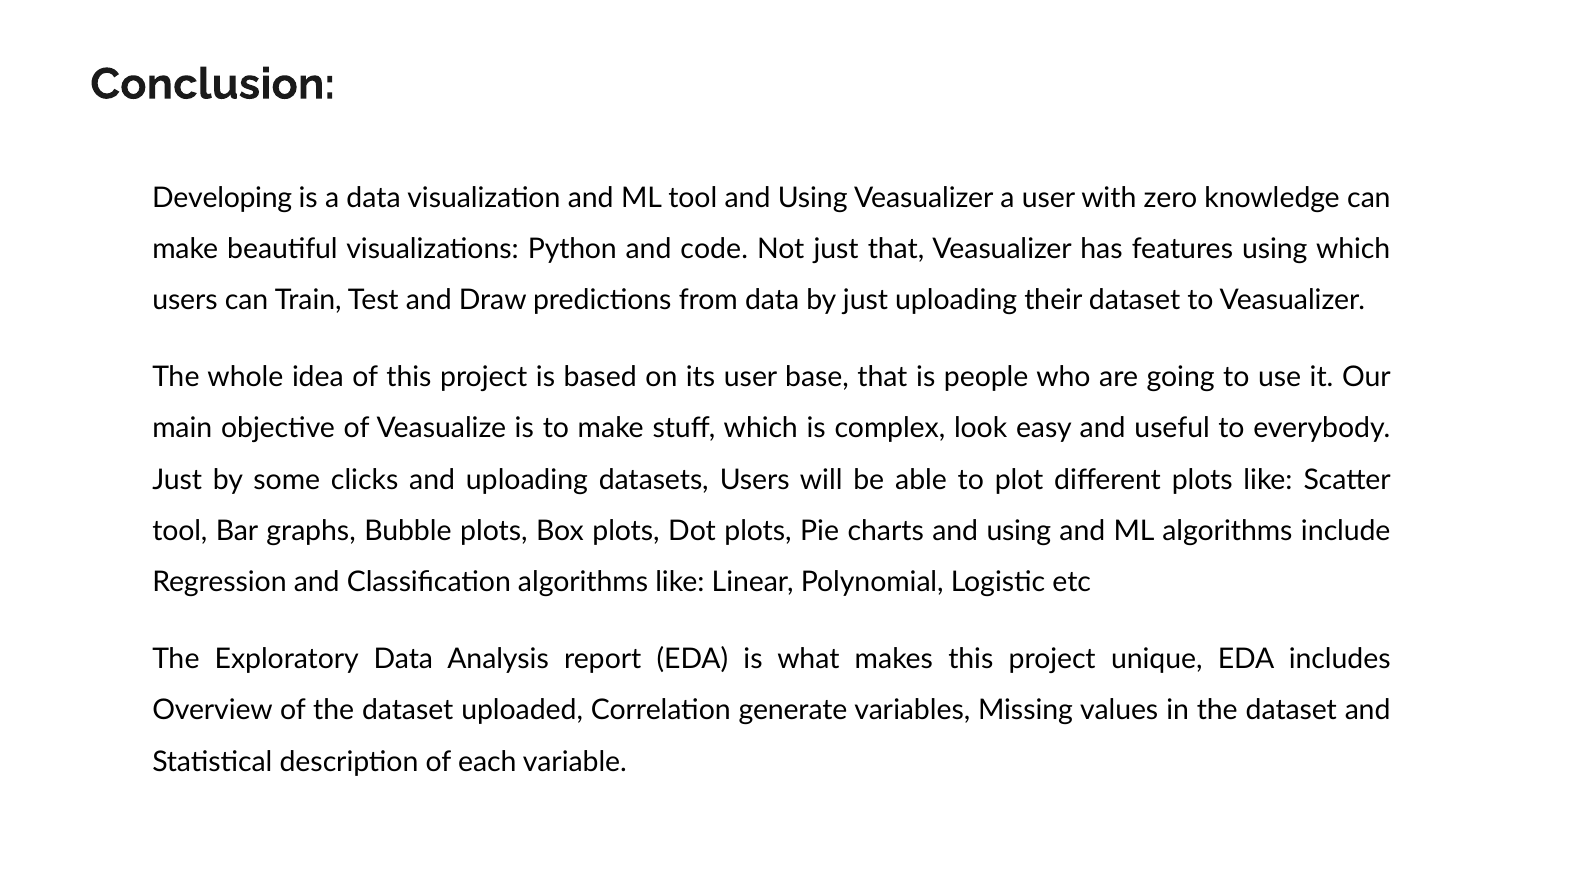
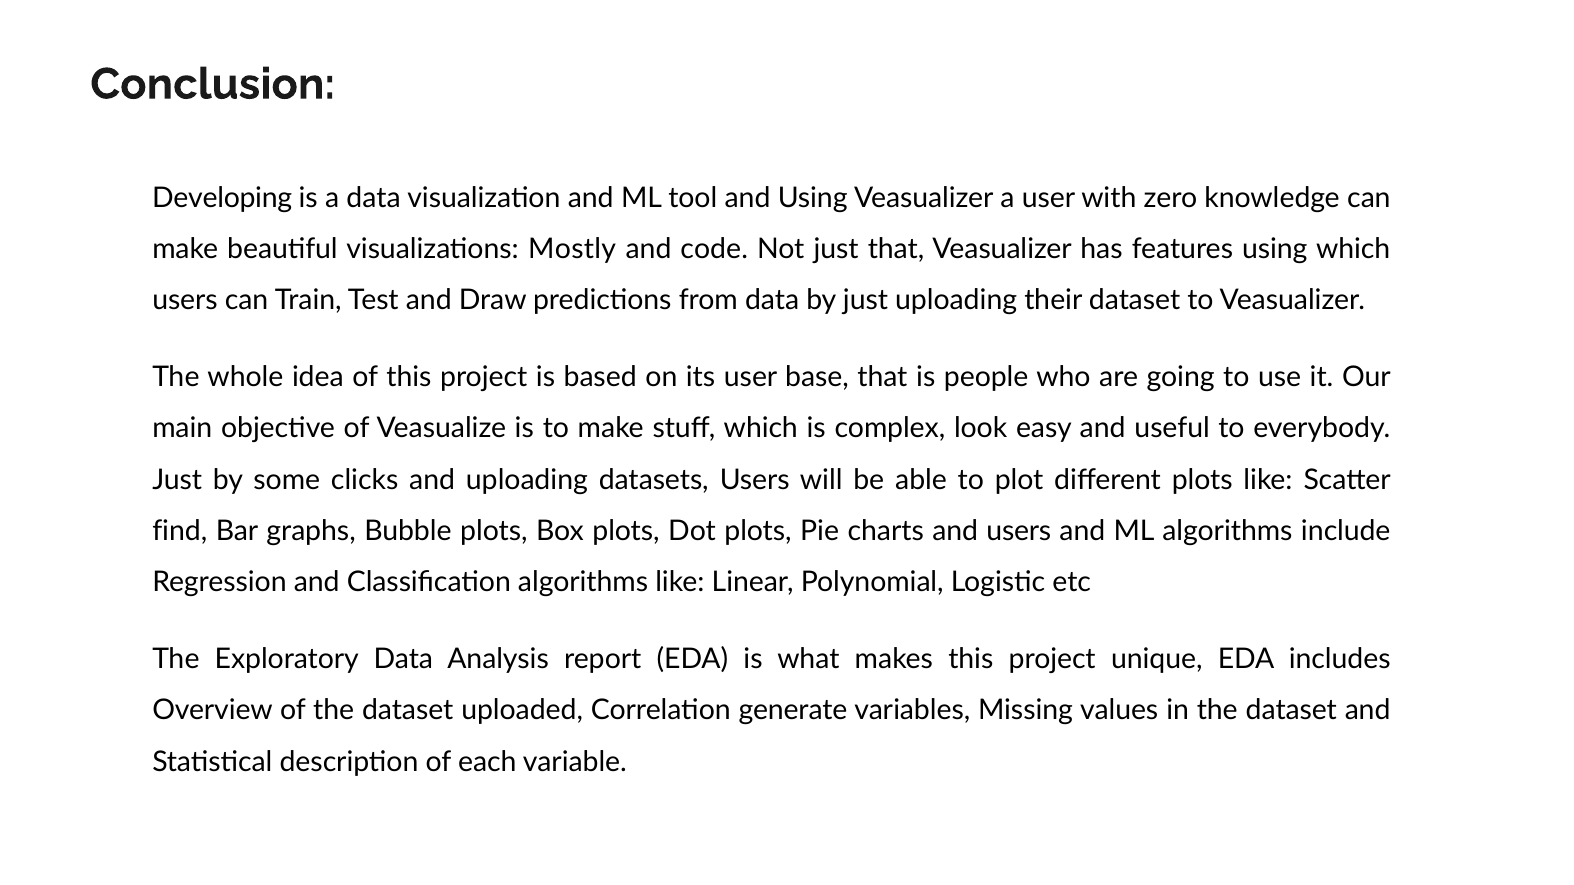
Python: Python -> Mostly
tool at (180, 531): tool -> find
charts and using: using -> users
